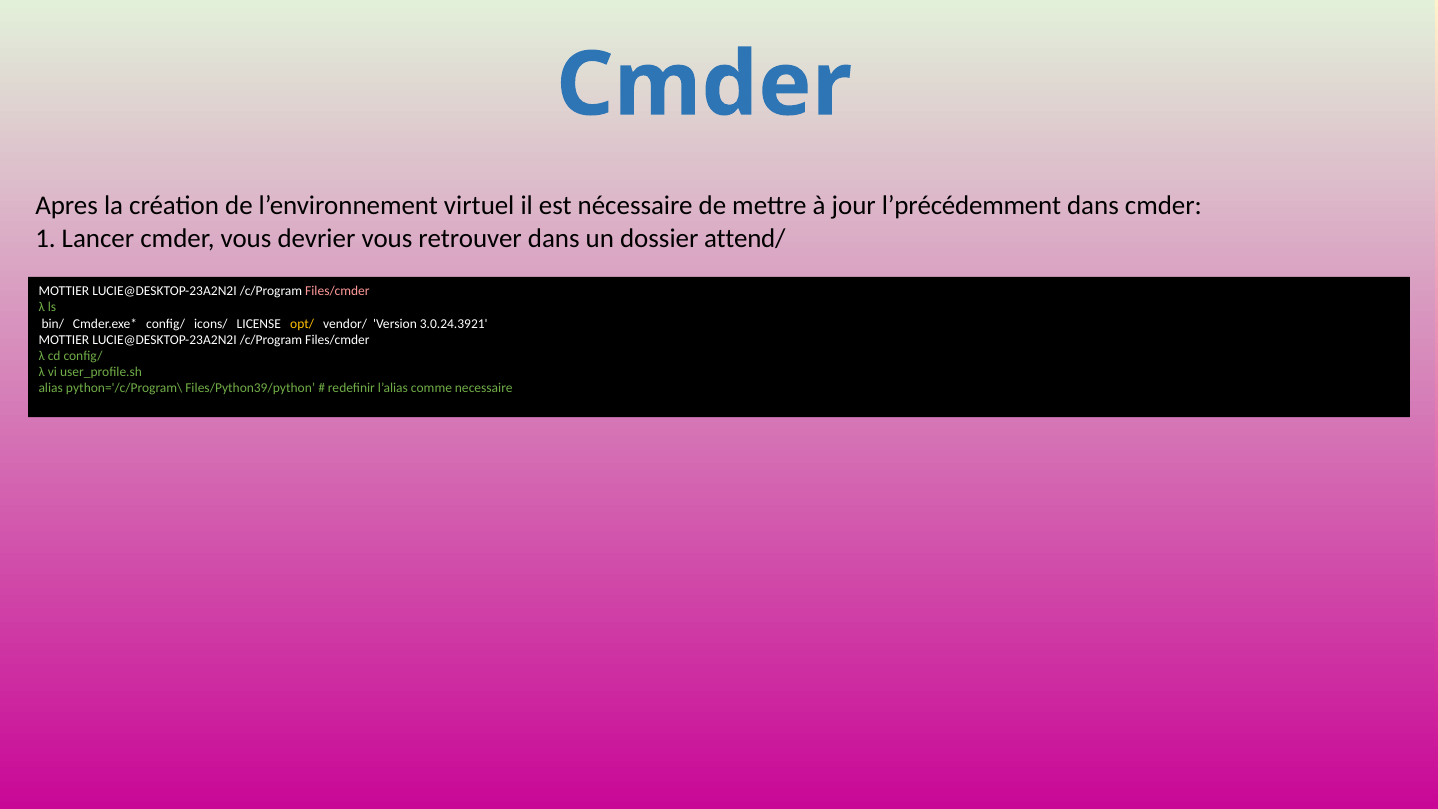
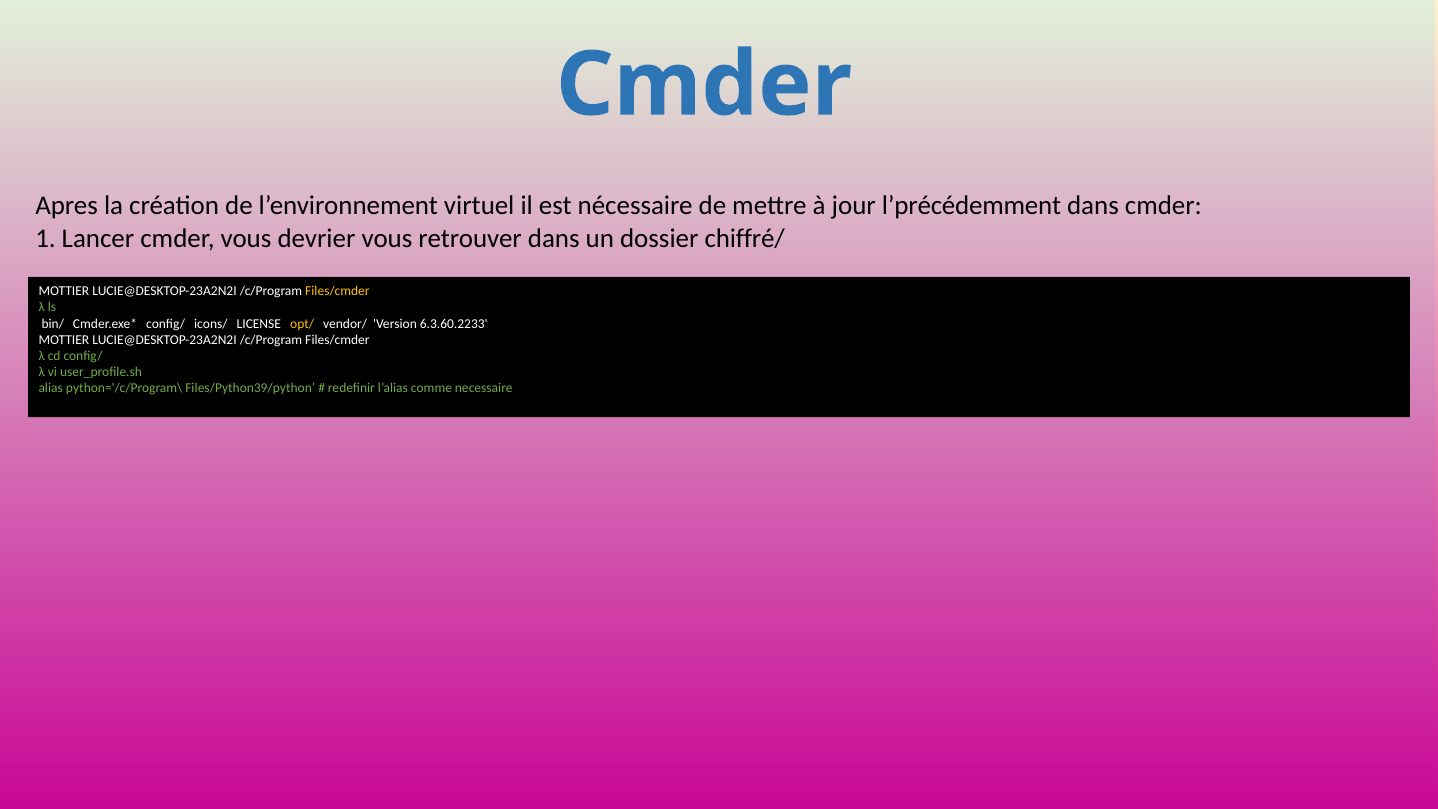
attend/: attend/ -> chiffré/
Files/cmder at (337, 291) colour: pink -> yellow
3.0.24.3921: 3.0.24.3921 -> 6.3.60.2233
